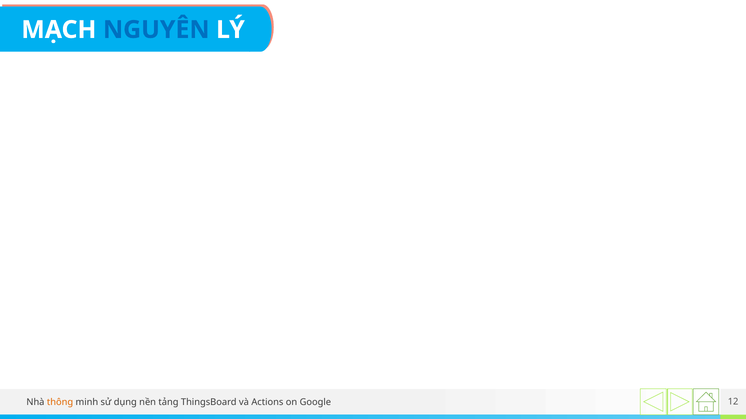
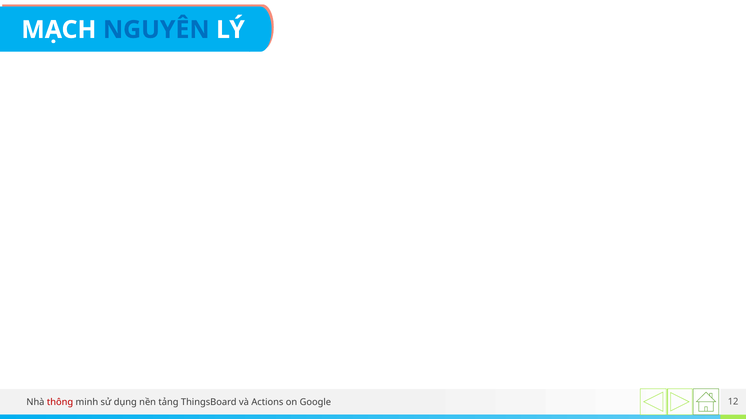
thông colour: orange -> red
